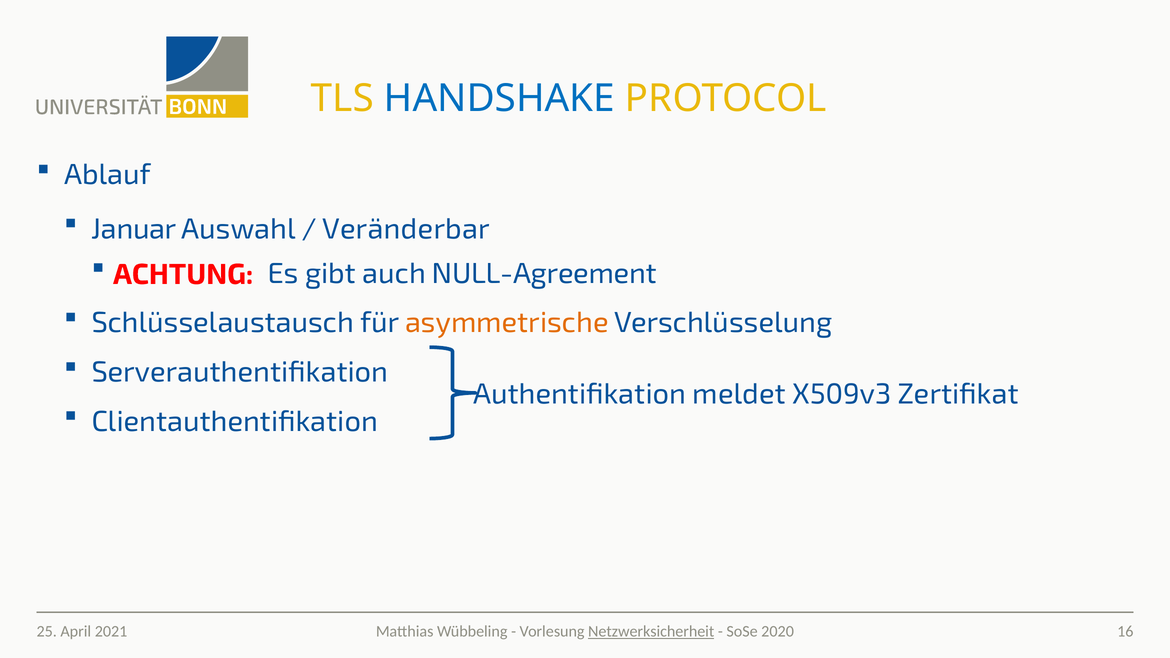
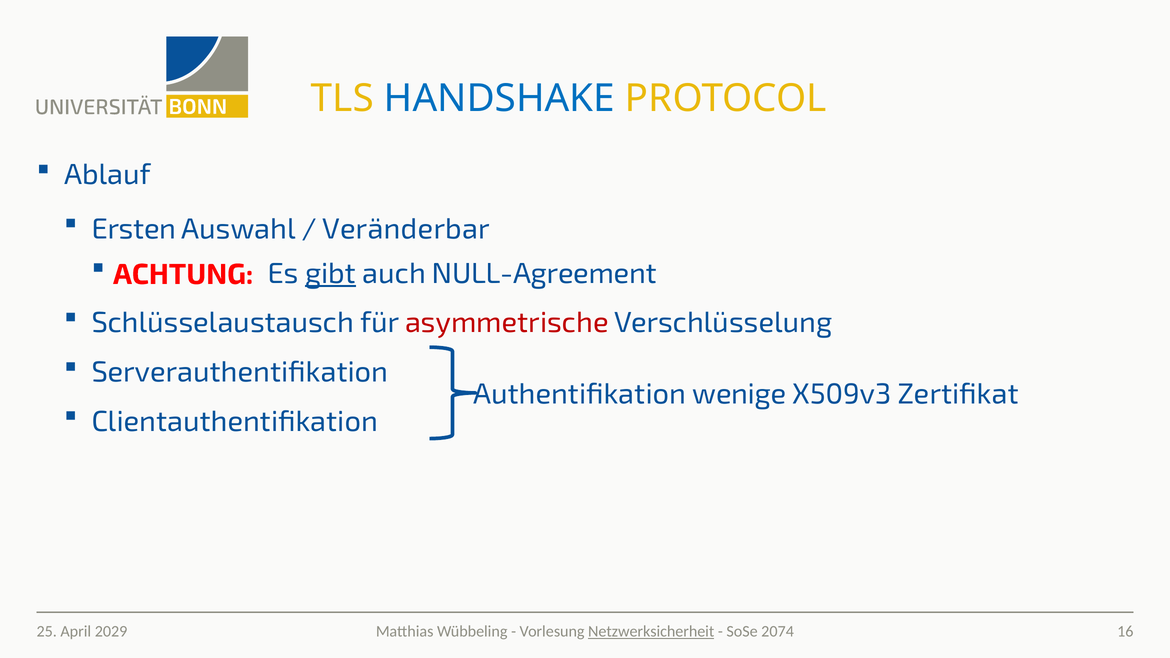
Januar: Januar -> Ersten
gibt underline: none -> present
asymmetrische colour: orange -> red
meldet: meldet -> wenige
2020: 2020 -> 2074
2021: 2021 -> 2029
